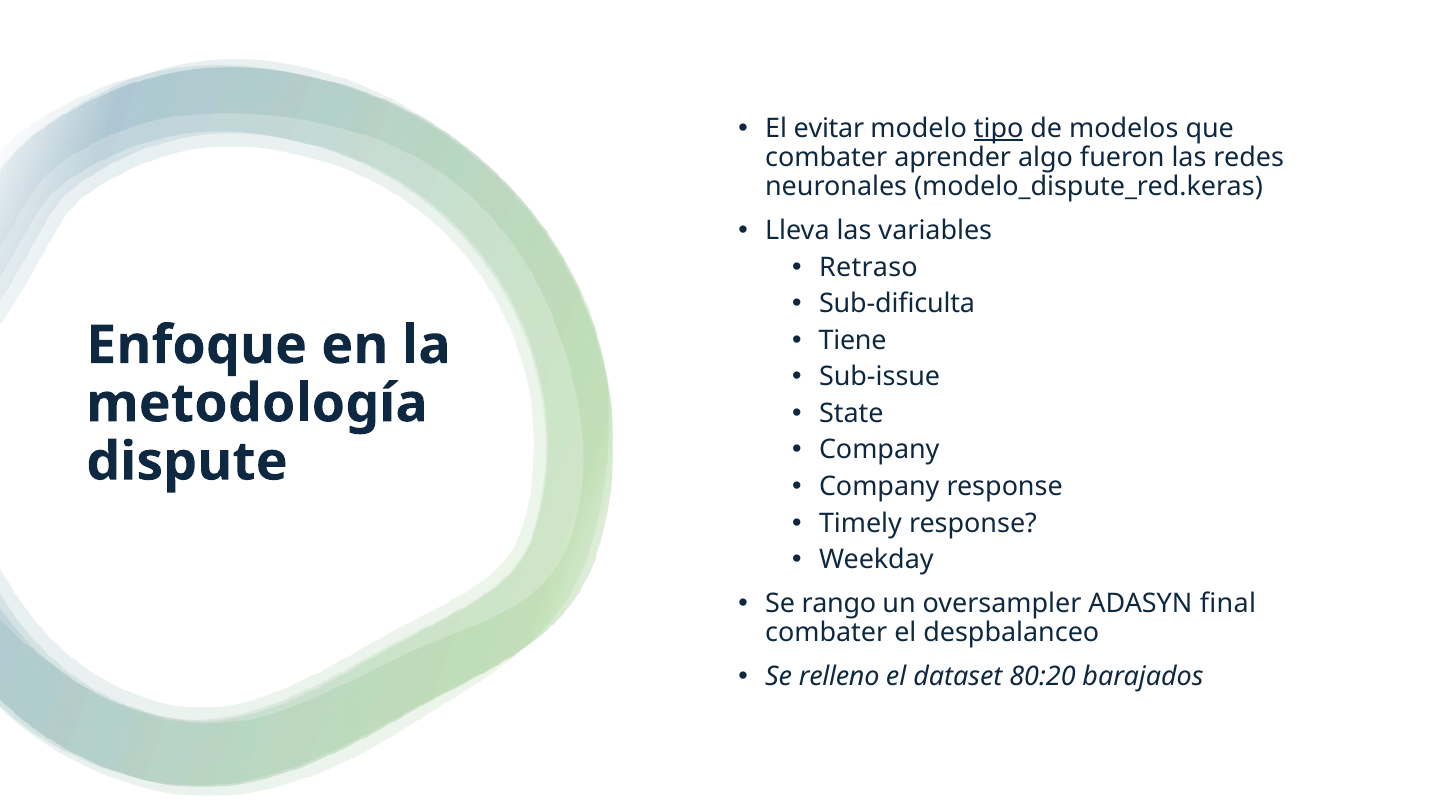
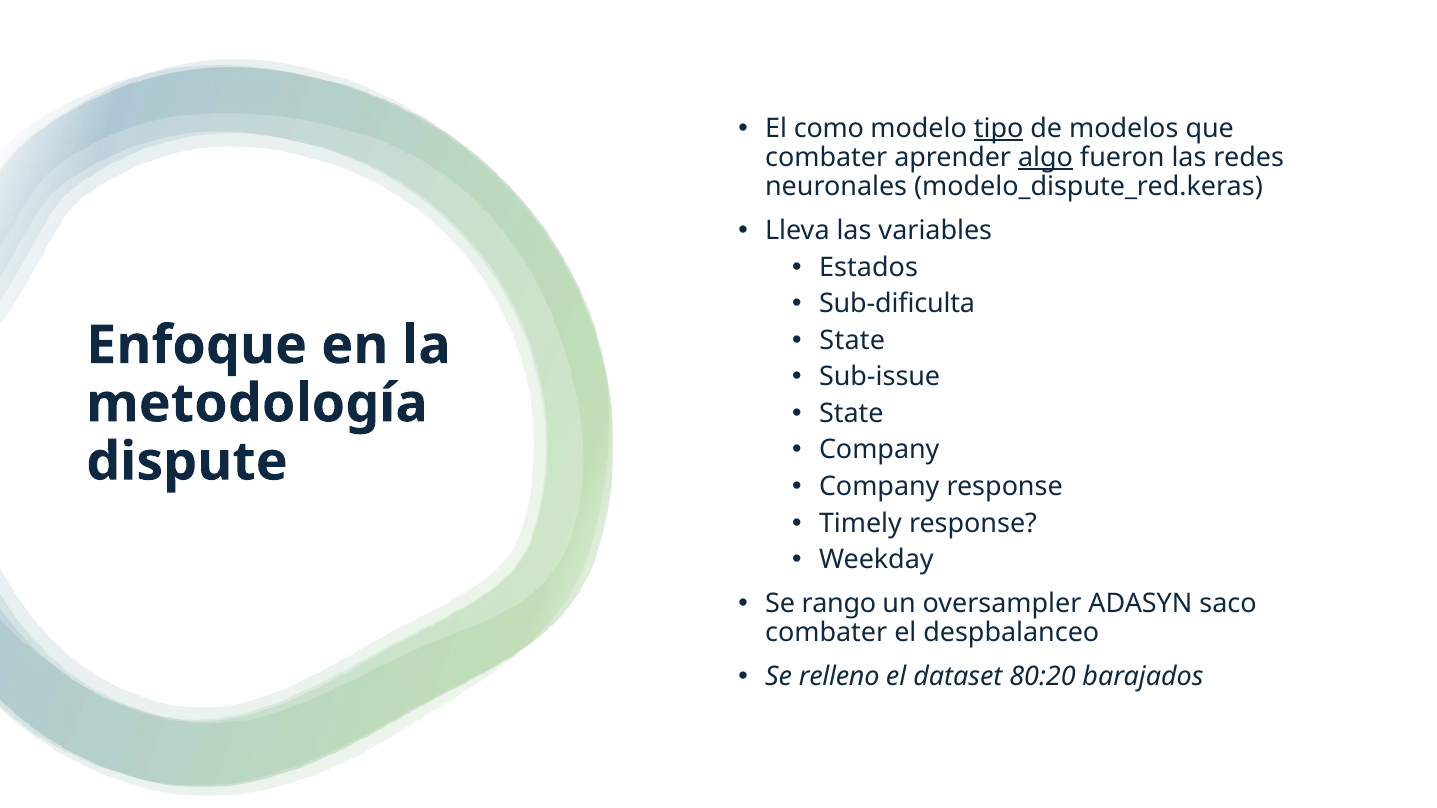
evitar: evitar -> como
algo underline: none -> present
Retraso: Retraso -> Estados
Tiene at (853, 341): Tiene -> State
final: final -> saco
